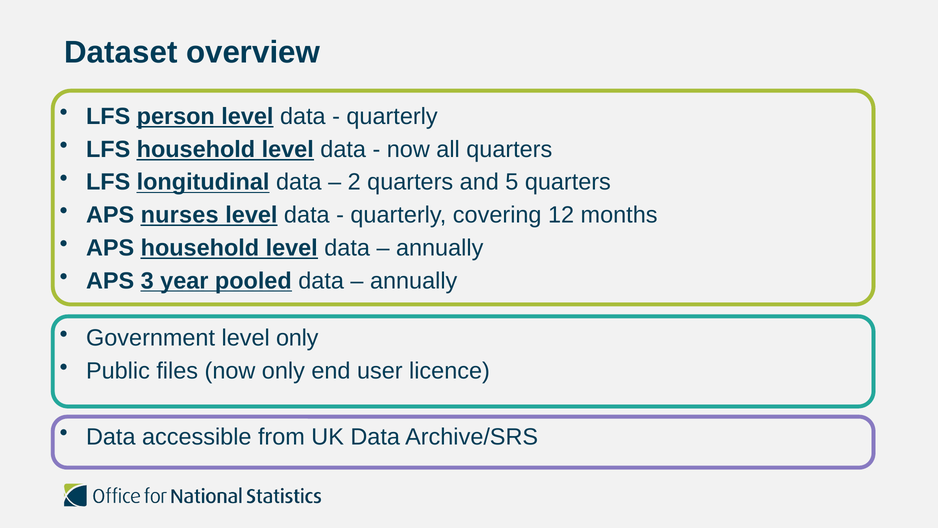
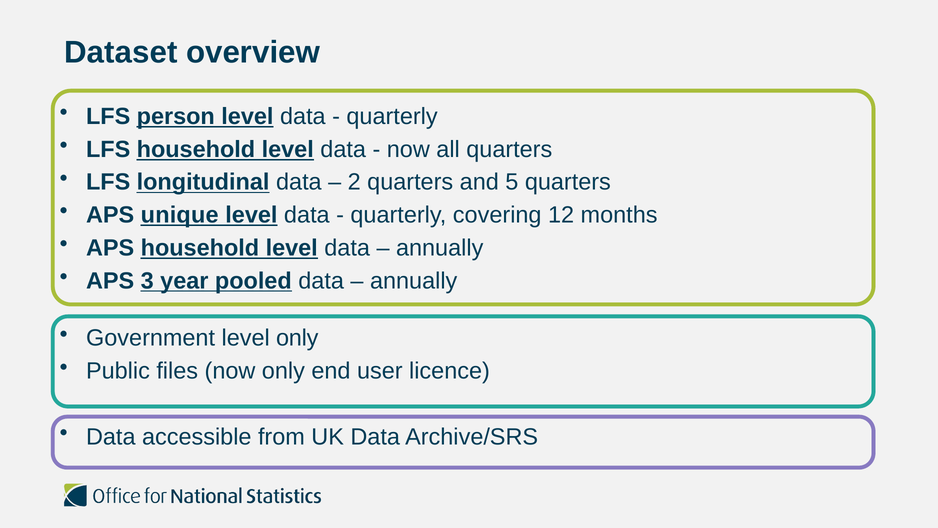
nurses: nurses -> unique
